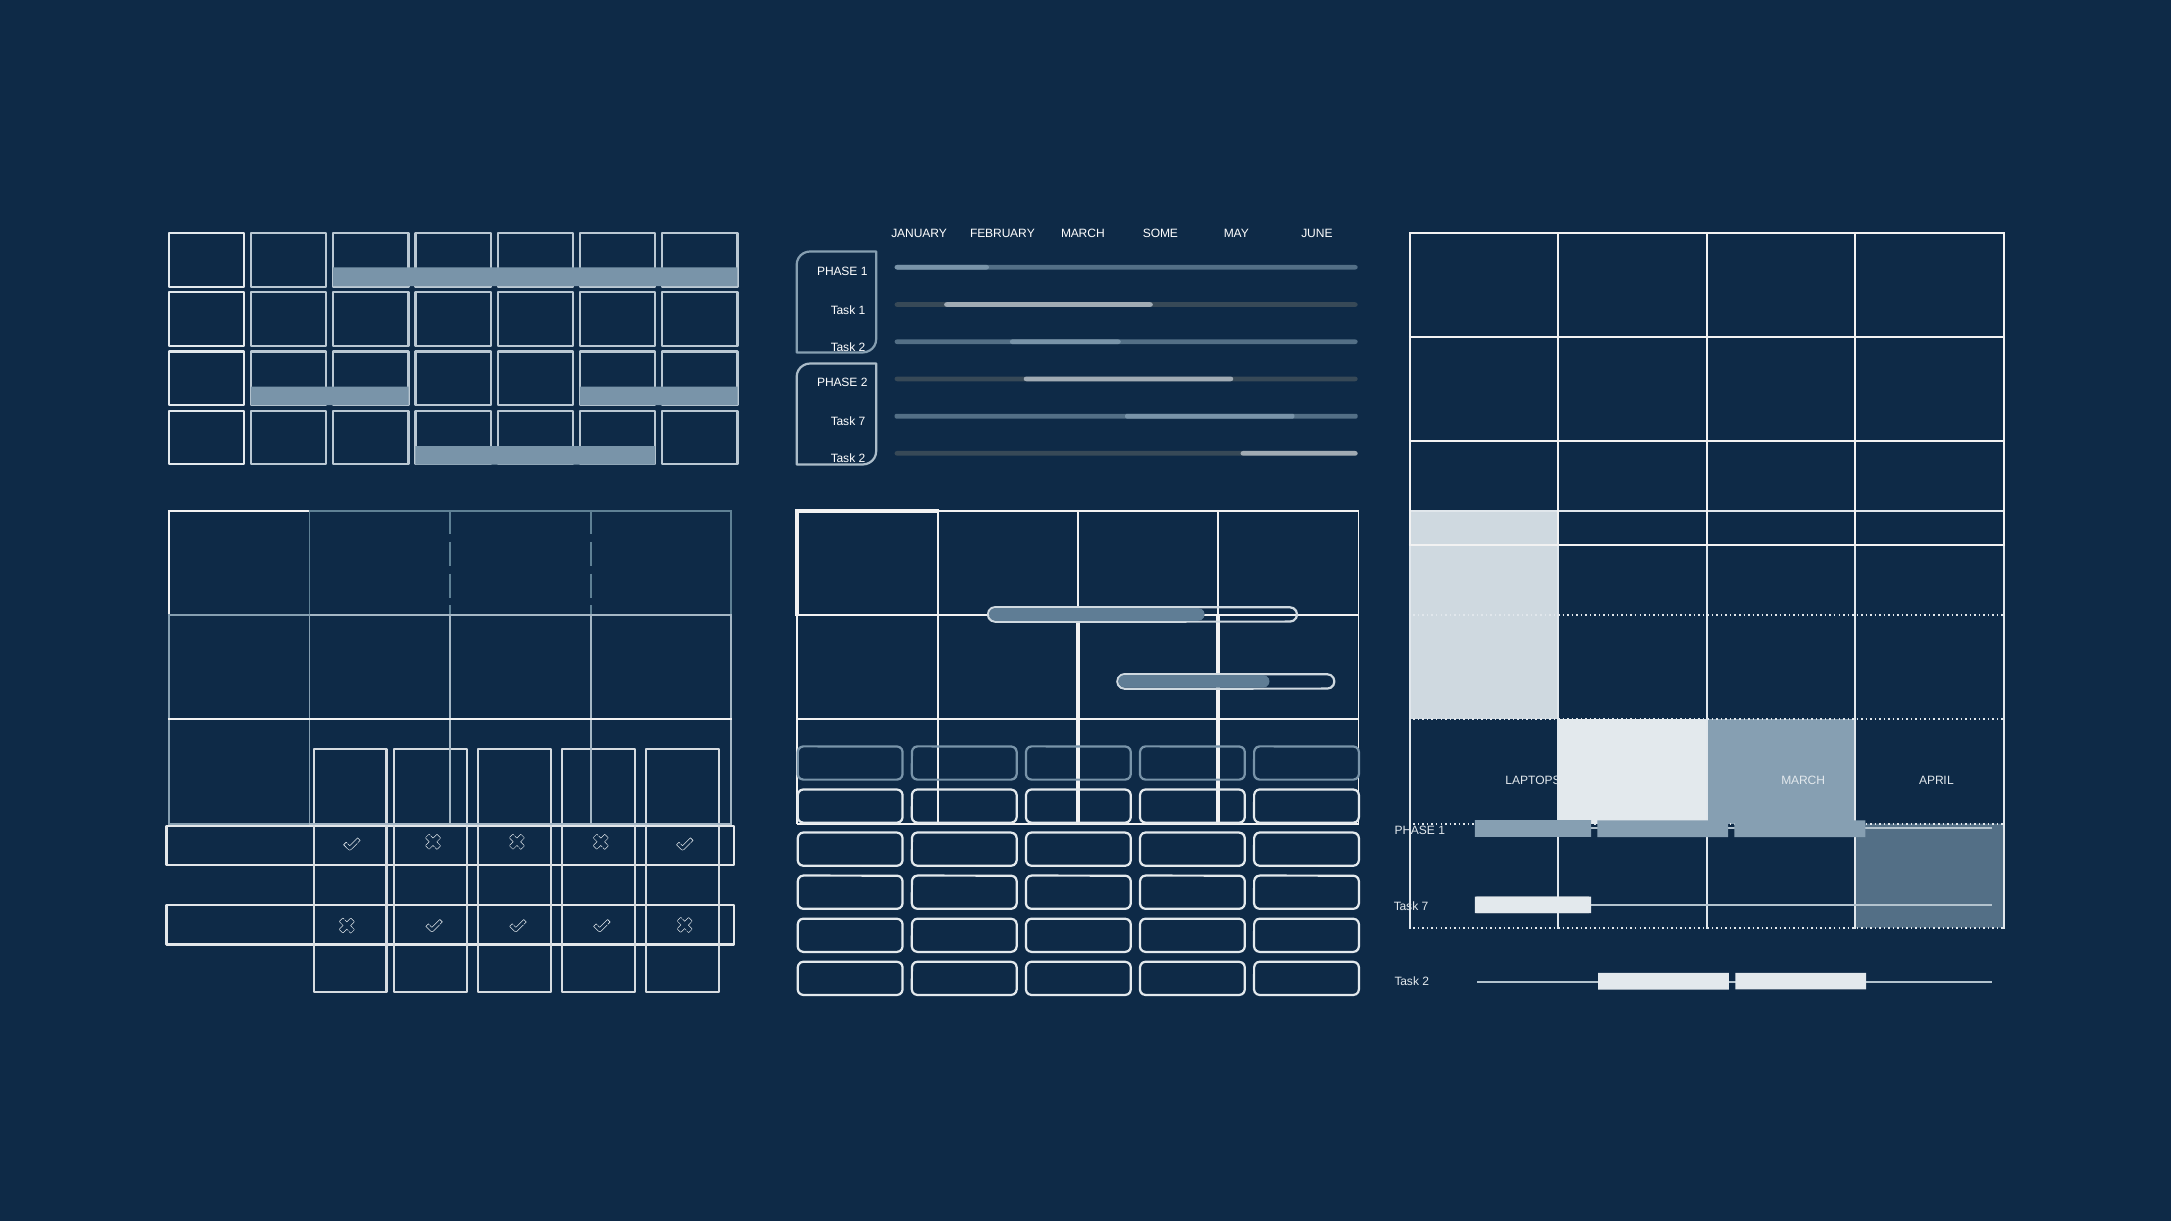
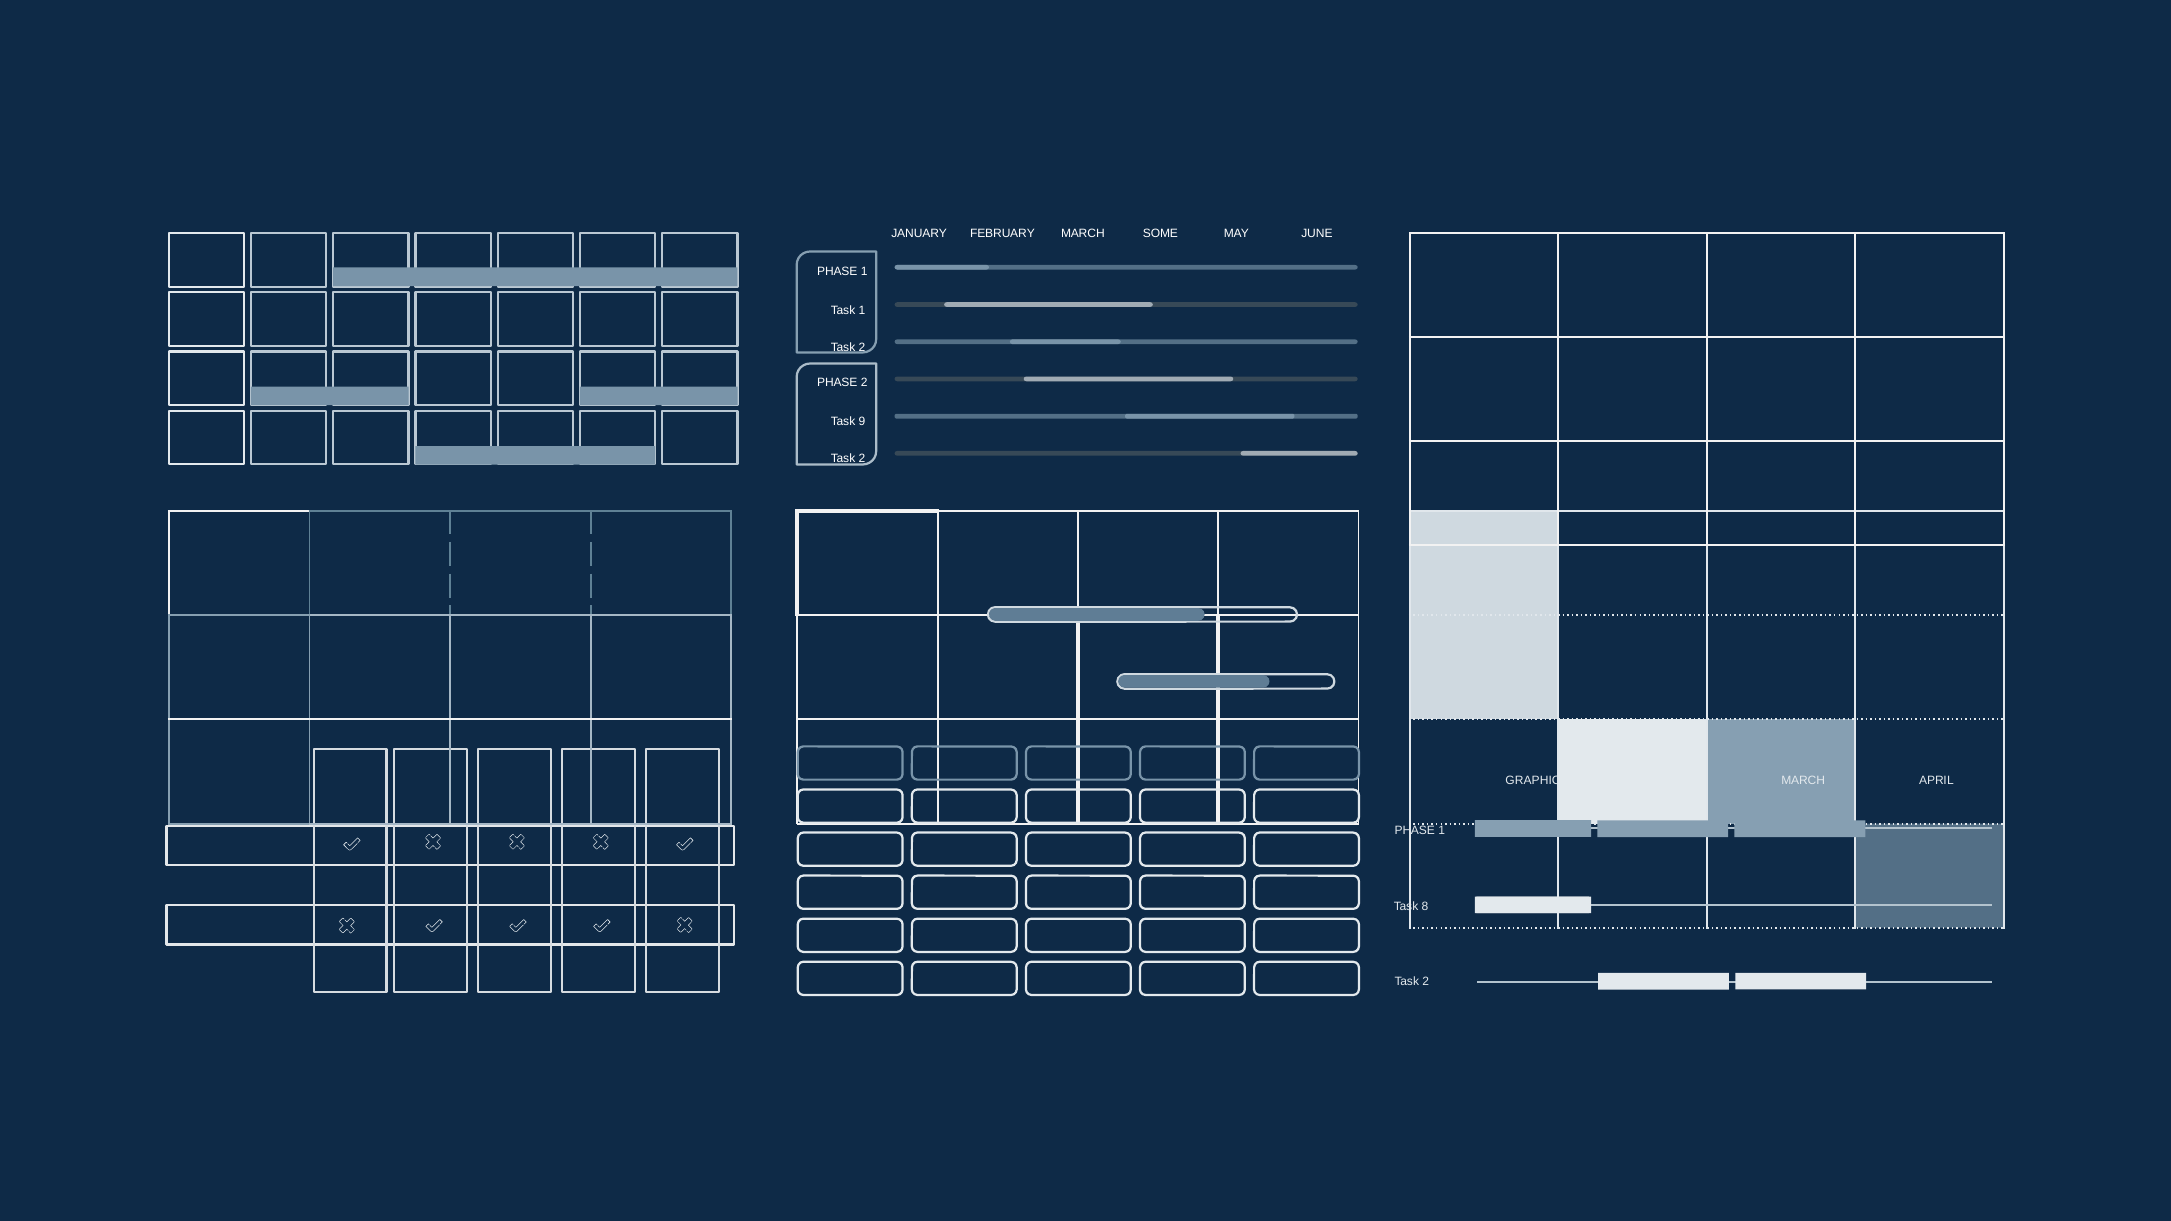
7 at (862, 422): 7 -> 9
LAPTOPS: LAPTOPS -> GRAPHIC
7 at (1425, 907): 7 -> 8
